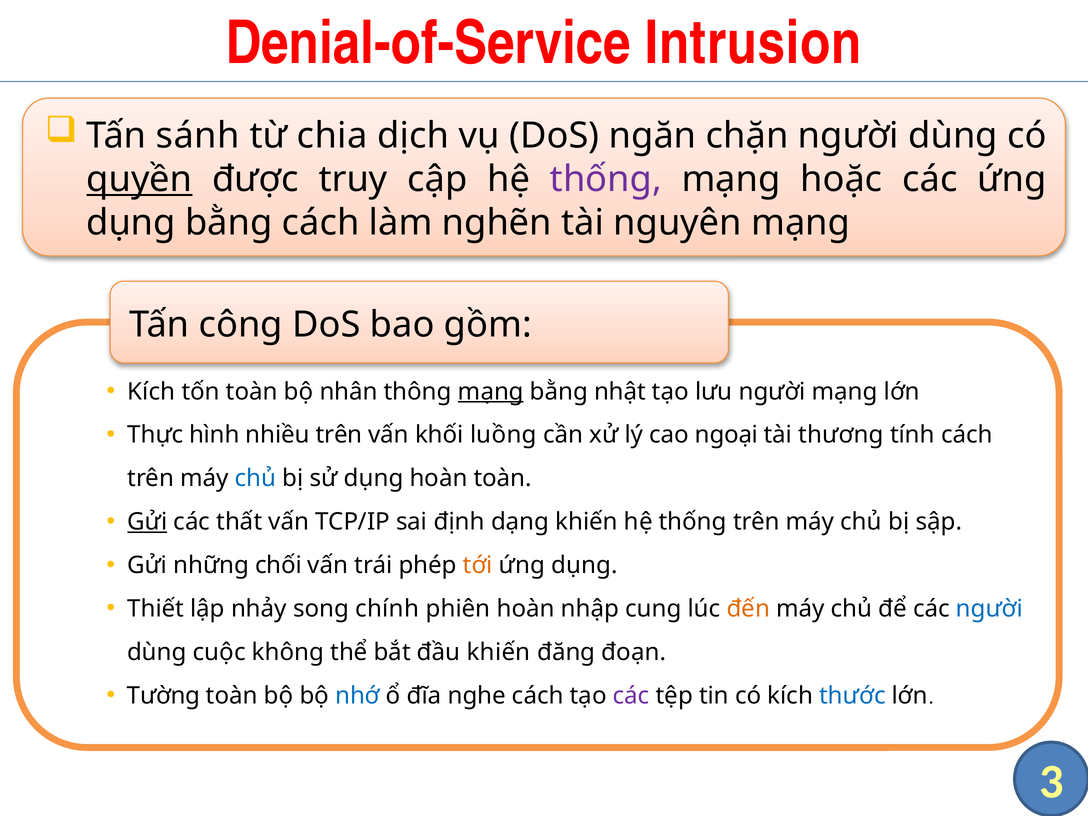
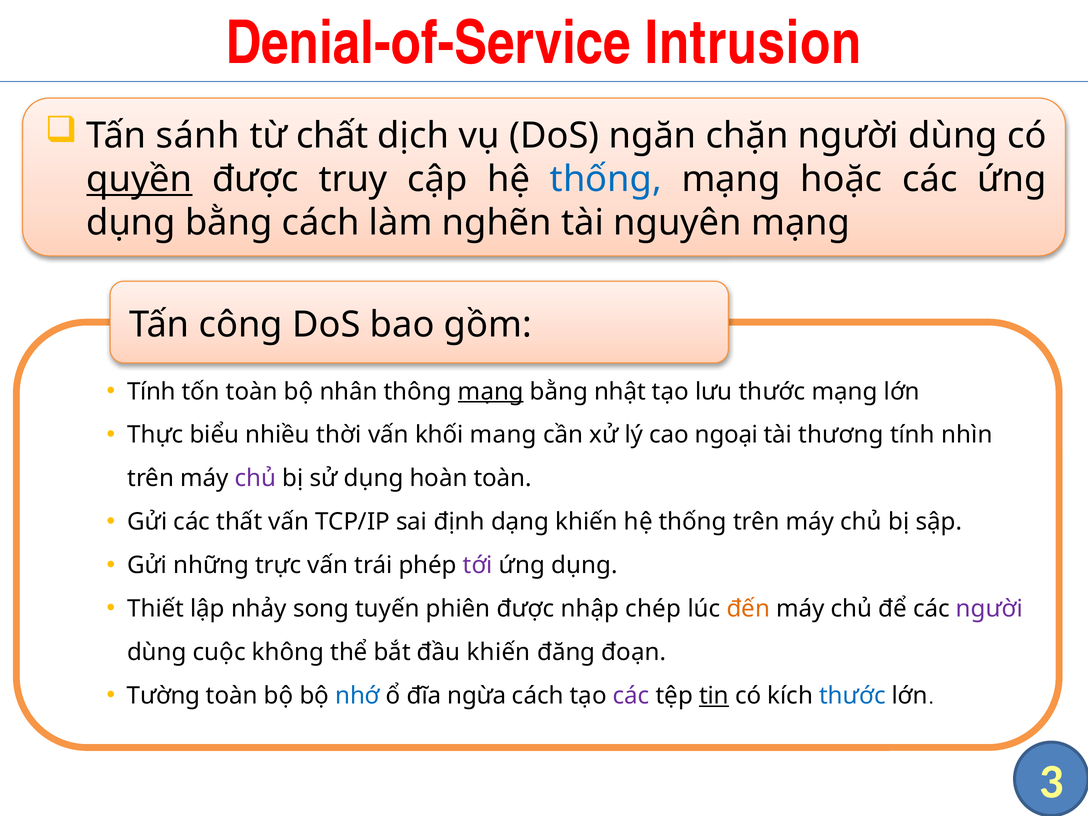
chia: chia -> chất
thống at (606, 179) colour: purple -> blue
Kích at (151, 392): Kích -> Tính
lưu người: người -> thước
hình: hình -> biểu
nhiều trên: trên -> thời
luồng: luồng -> mang
tính cách: cách -> nhìn
chủ at (255, 479) colour: blue -> purple
Gửi at (147, 522) underline: present -> none
chối: chối -> trực
tới colour: orange -> purple
chính: chính -> tuyến
phiên hoàn: hoàn -> được
cung: cung -> chép
người at (989, 609) colour: blue -> purple
nghe: nghe -> ngừa
tin underline: none -> present
